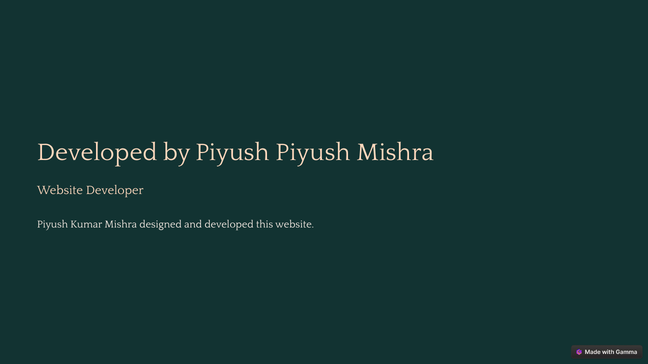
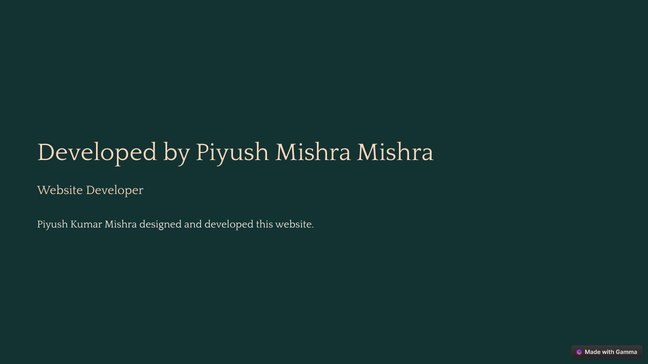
Piyush Piyush: Piyush -> Mishra
